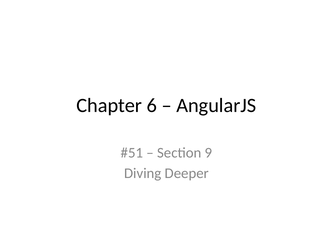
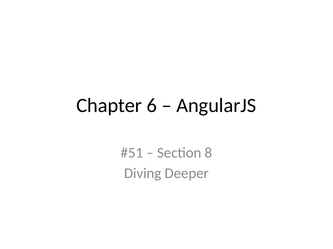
9: 9 -> 8
